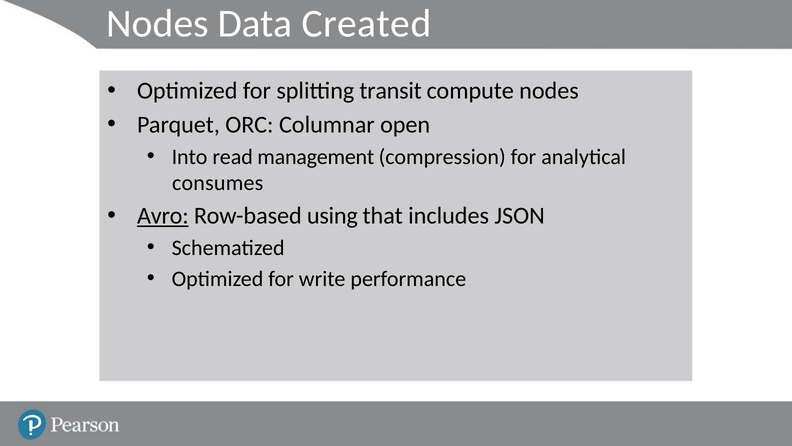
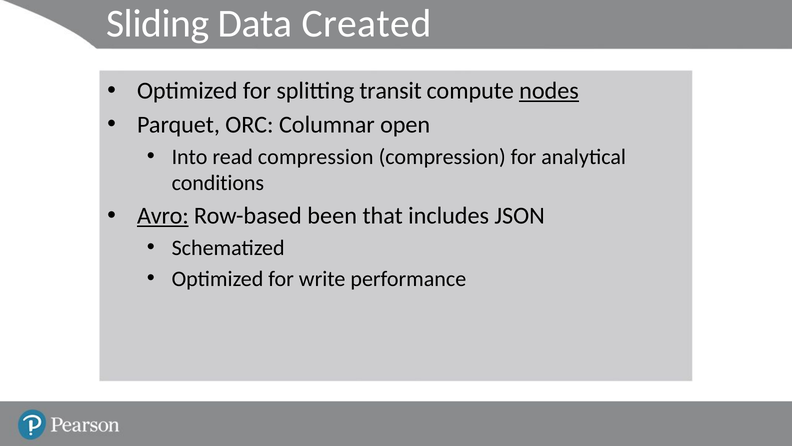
Nodes at (158, 24): Nodes -> Sliding
nodes at (549, 91) underline: none -> present
read management: management -> compression
consumes: consumes -> conditions
using: using -> been
